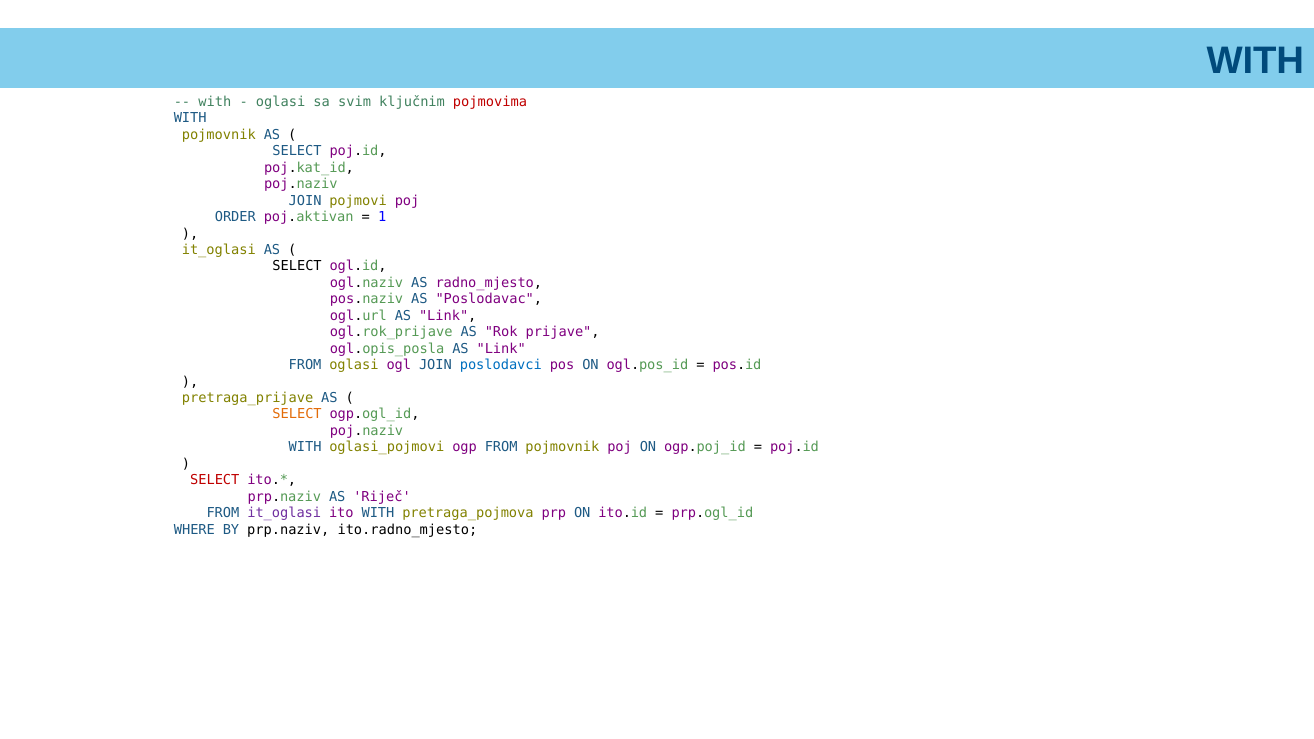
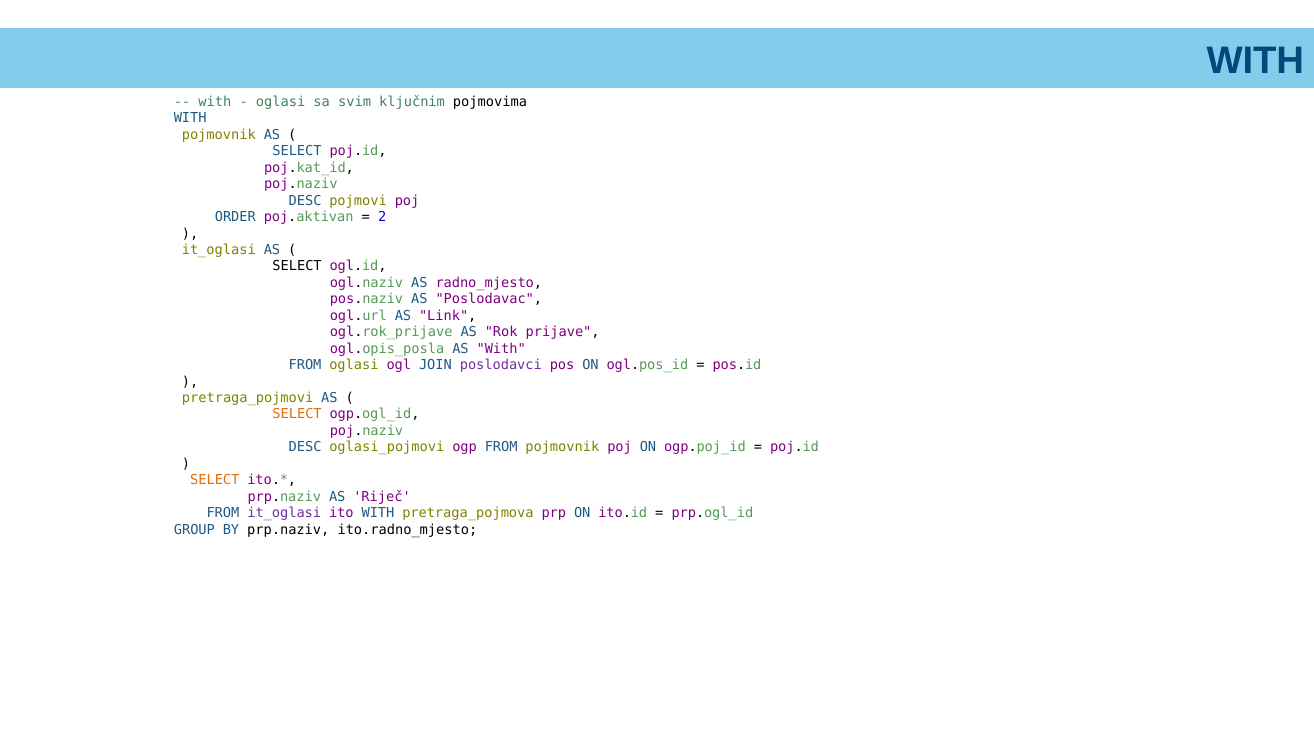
pojmovima colour: red -> black
JOIN at (305, 201): JOIN -> DESC
1: 1 -> 2
ogl.opis_posla AS Link: Link -> With
poslodavci colour: blue -> purple
pretraga_prijave: pretraga_prijave -> pretraga_pojmovi
WITH at (305, 447): WITH -> DESC
SELECT at (215, 480) colour: red -> orange
WHERE: WHERE -> GROUP
